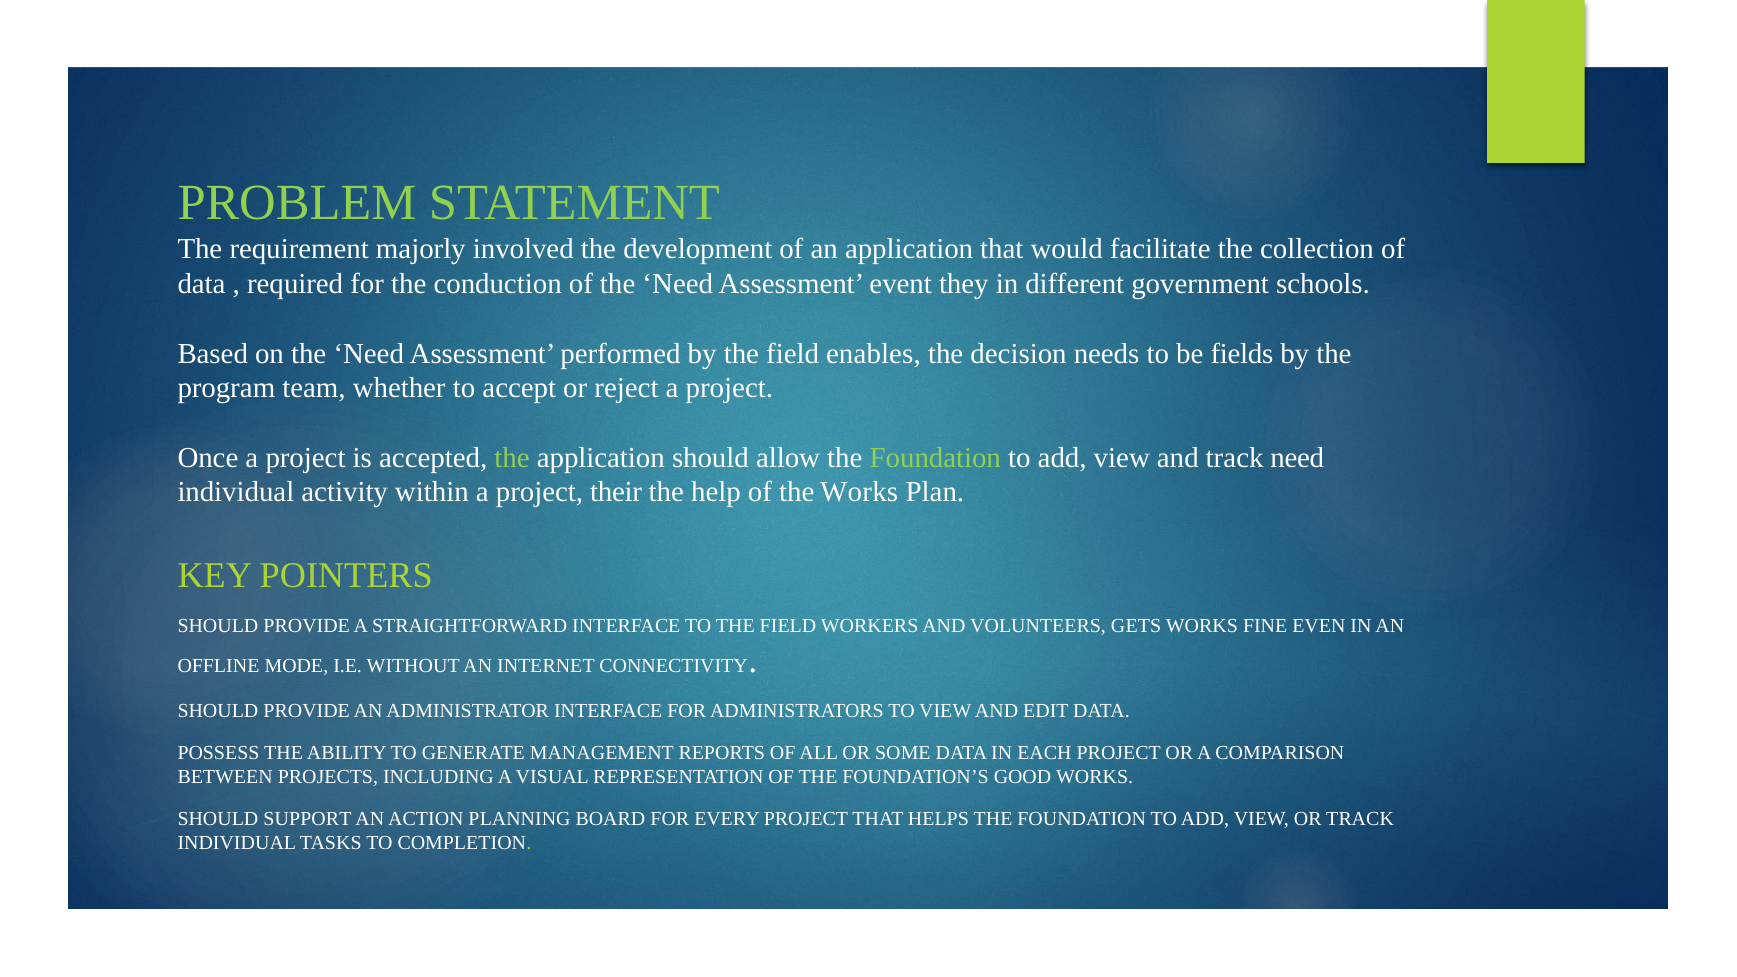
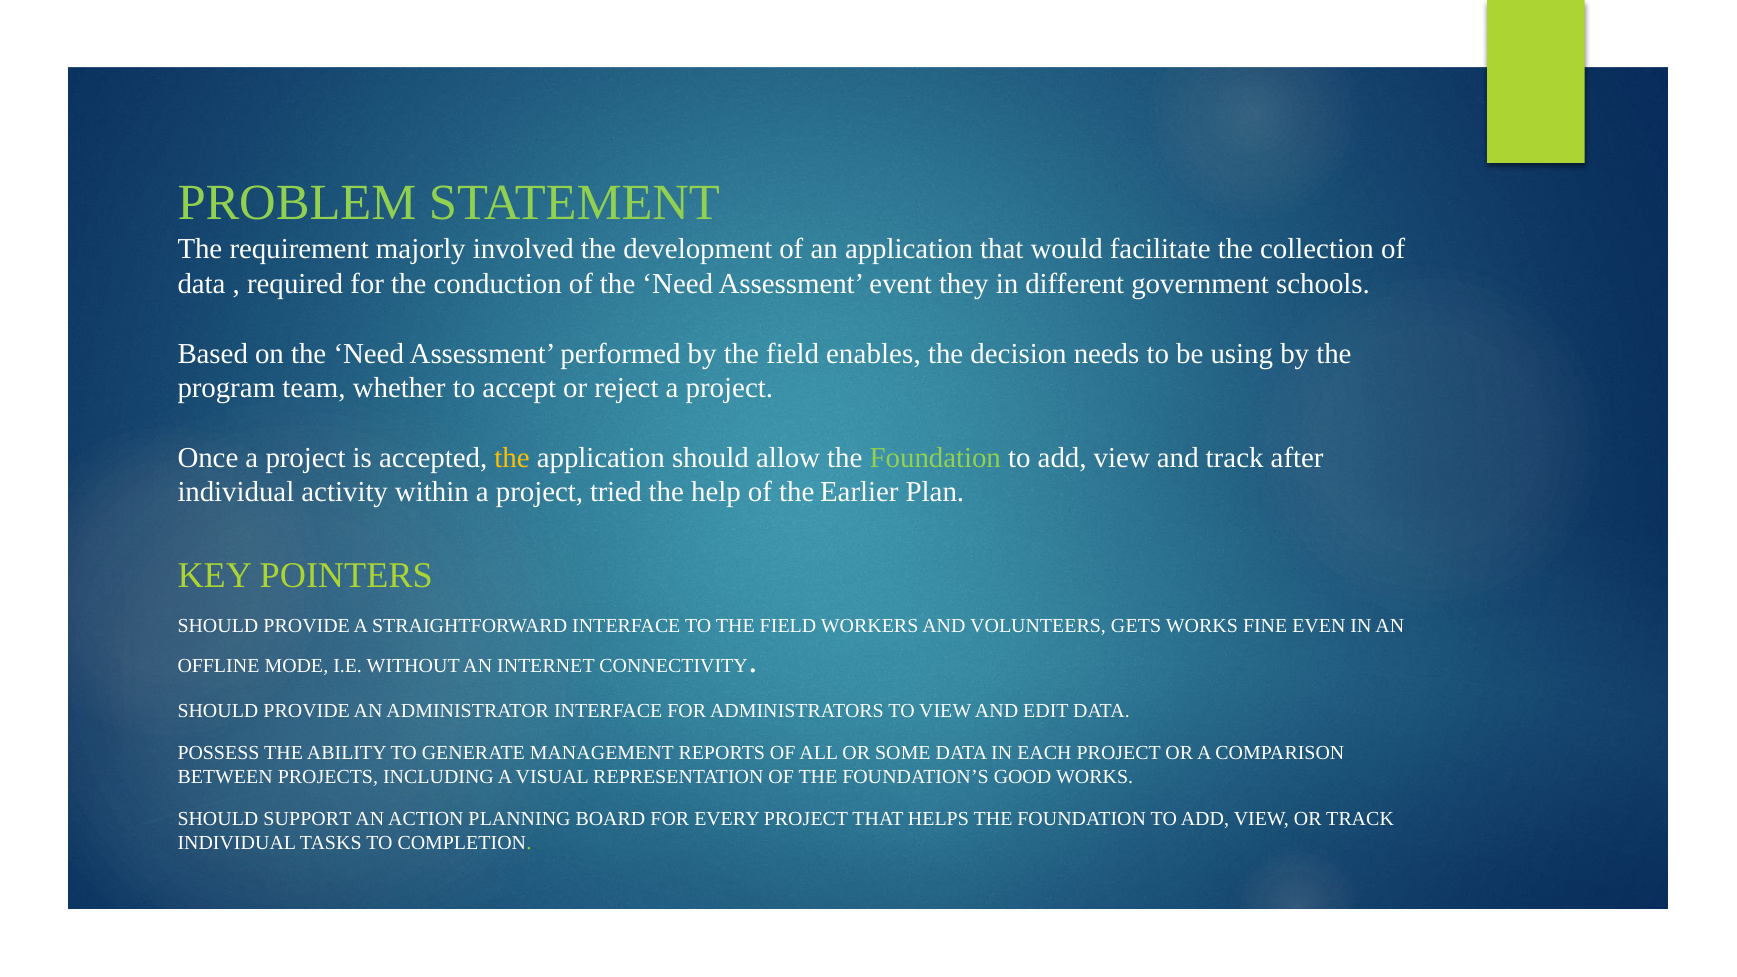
fields: fields -> using
the at (512, 458) colour: light green -> yellow
track need: need -> after
their: their -> tried
the Works: Works -> Earlier
